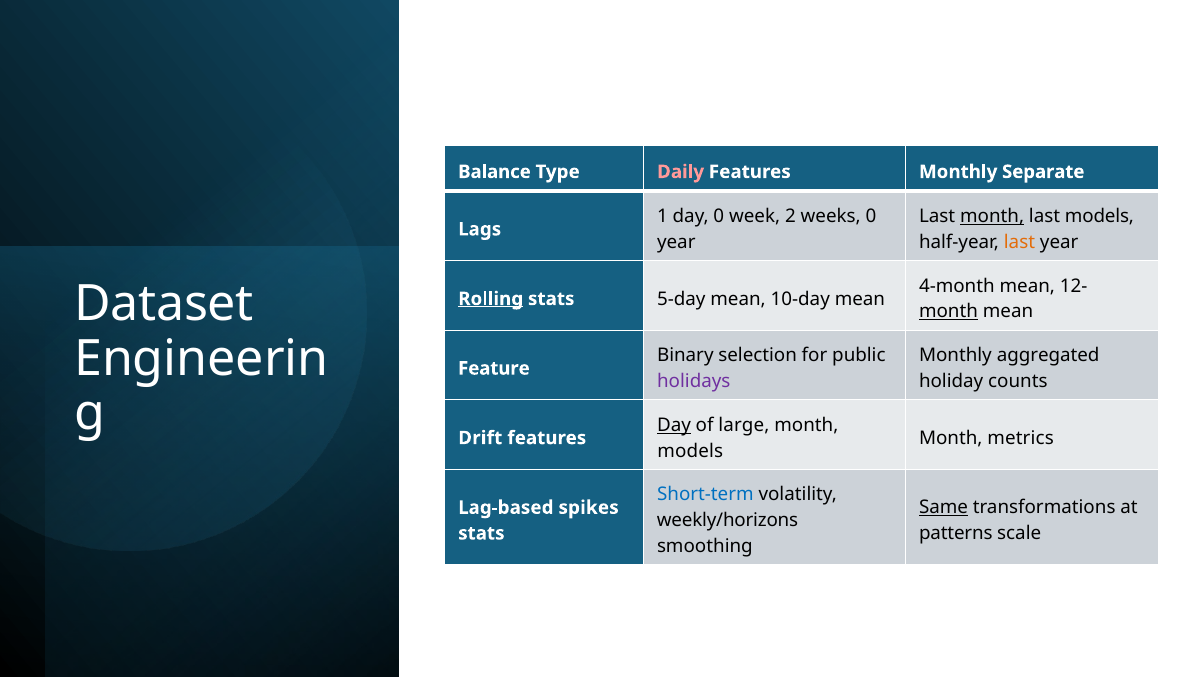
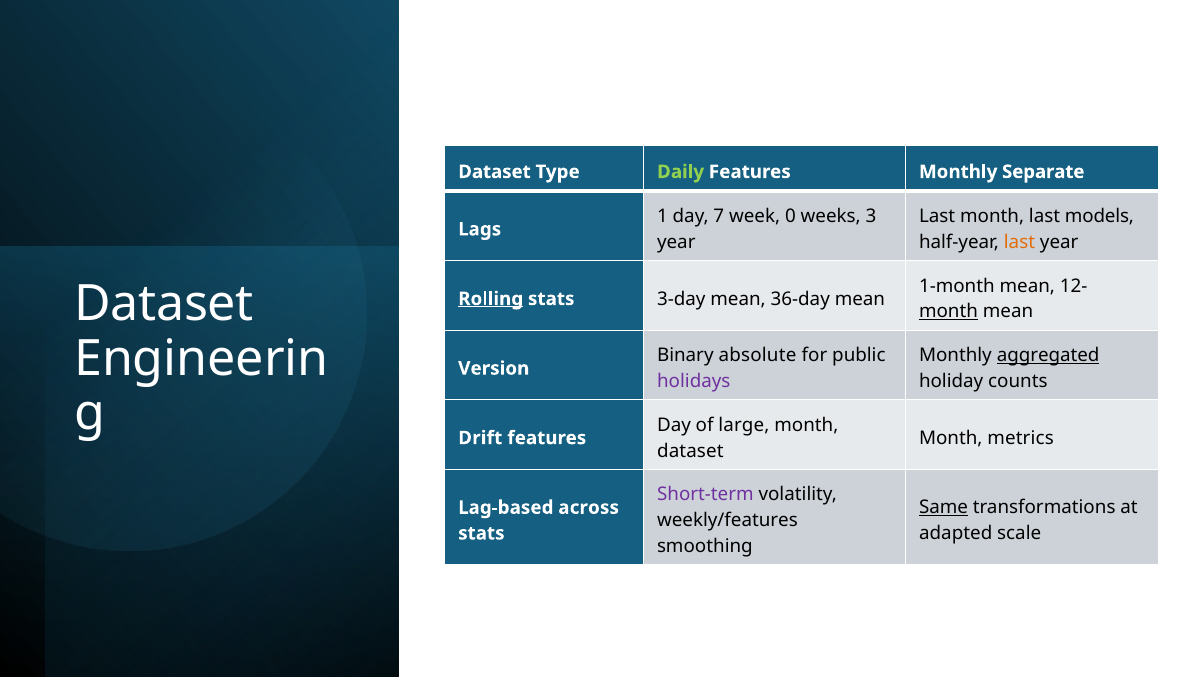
Balance at (494, 172): Balance -> Dataset
Daily colour: pink -> light green
day 0: 0 -> 7
2: 2 -> 0
weeks 0: 0 -> 3
month at (992, 216) underline: present -> none
4-month: 4-month -> 1-month
5-day: 5-day -> 3-day
10-day: 10-day -> 36-day
selection: selection -> absolute
aggregated underline: none -> present
Feature: Feature -> Version
Day at (674, 425) underline: present -> none
models at (690, 451): models -> dataset
Short-term colour: blue -> purple
spikes: spikes -> across
weekly/horizons: weekly/horizons -> weekly/features
patterns: patterns -> adapted
